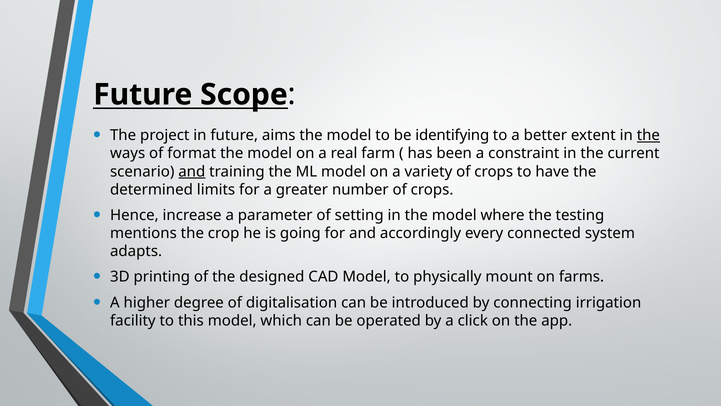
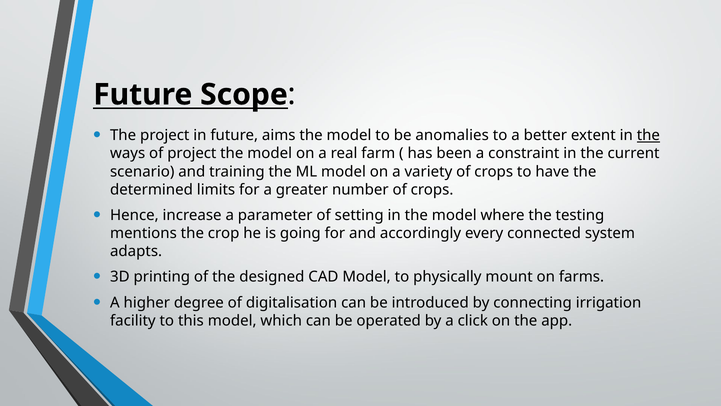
identifying: identifying -> anomalies
of format: format -> project
and at (192, 171) underline: present -> none
